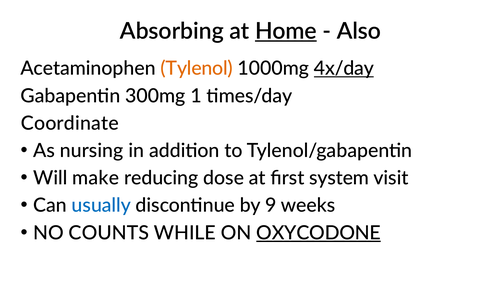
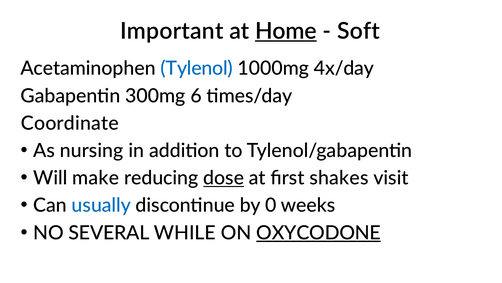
Absorbing: Absorbing -> Important
Also: Also -> Soft
Tylenol colour: orange -> blue
4x/day underline: present -> none
1: 1 -> 6
dose underline: none -> present
system: system -> shakes
9: 9 -> 0
COUNTS: COUNTS -> SEVERAL
